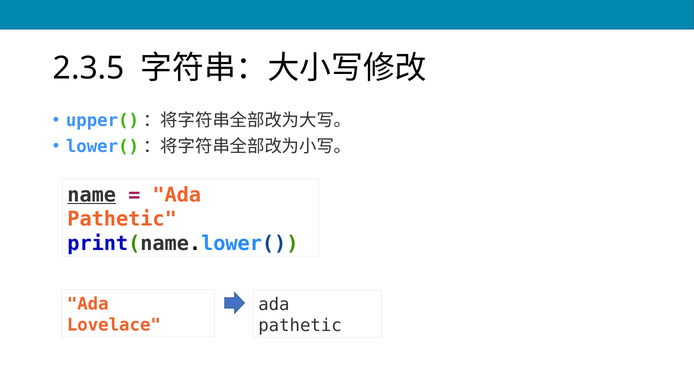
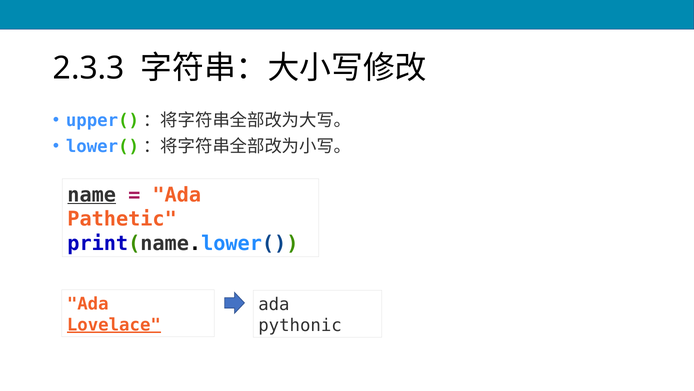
2.3.5: 2.3.5 -> 2.3.3
Lovelace underline: none -> present
pathetic at (300, 325): pathetic -> pythonic
